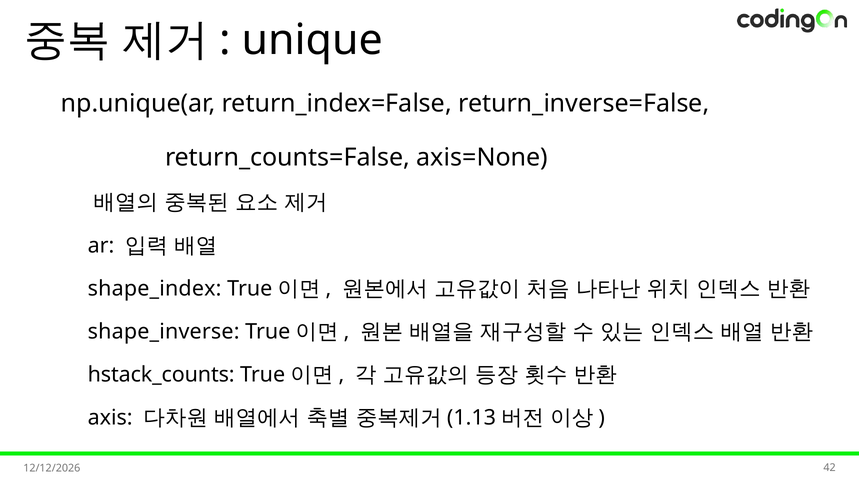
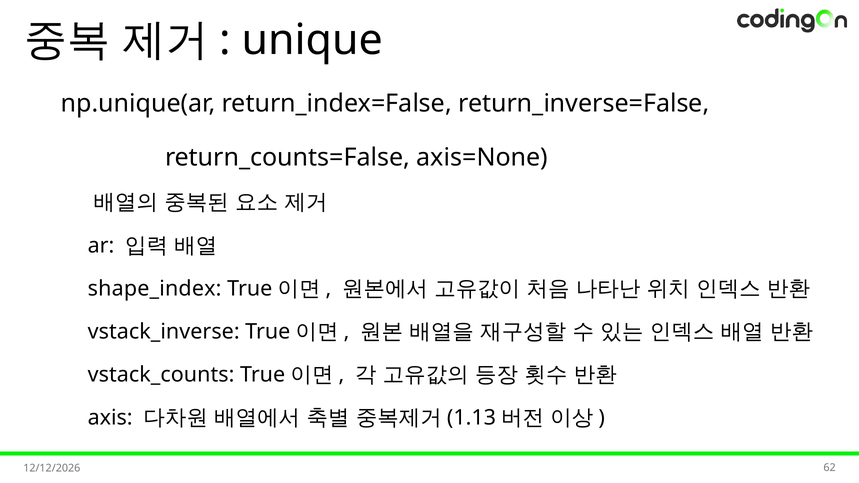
shape_inverse: shape_inverse -> vstack_inverse
hstack_counts: hstack_counts -> vstack_counts
42: 42 -> 62
